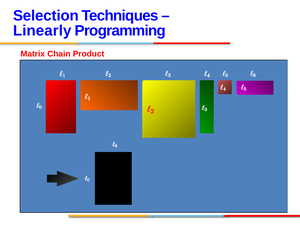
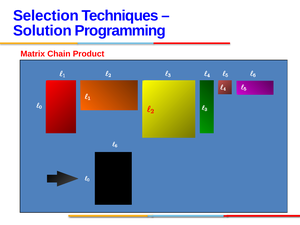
Linearly: Linearly -> Solution
